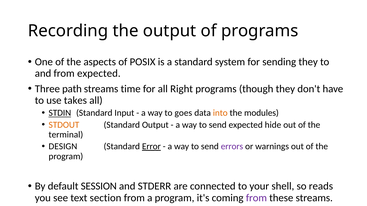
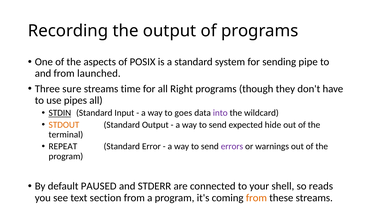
sending they: they -> pipe
from expected: expected -> launched
path: path -> sure
takes: takes -> pipes
into colour: orange -> purple
modules: modules -> wildcard
DESIGN: DESIGN -> REPEAT
Error underline: present -> none
SESSION: SESSION -> PAUSED
from at (256, 198) colour: purple -> orange
